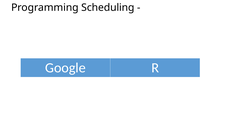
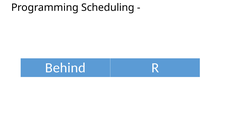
Google: Google -> Behind
